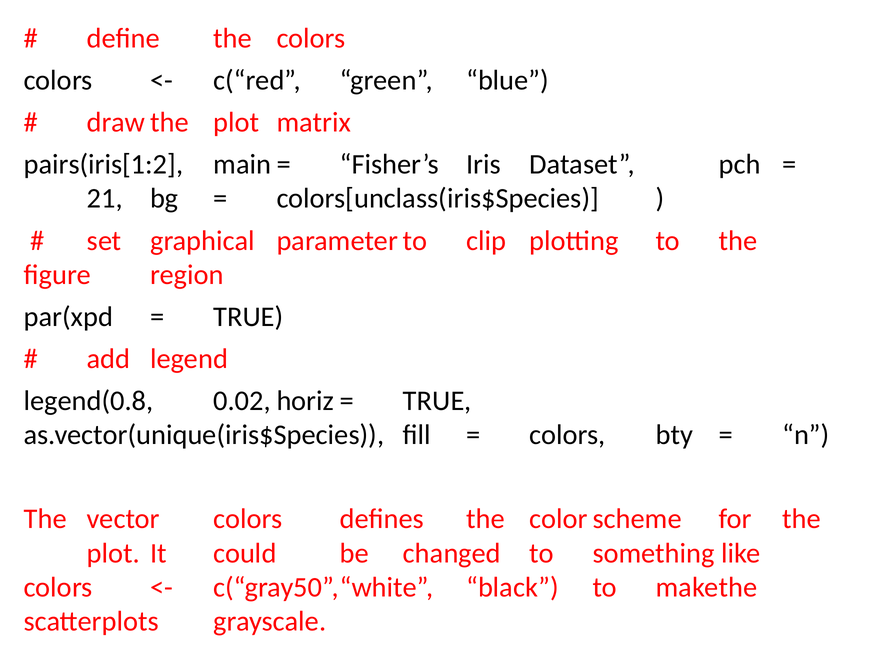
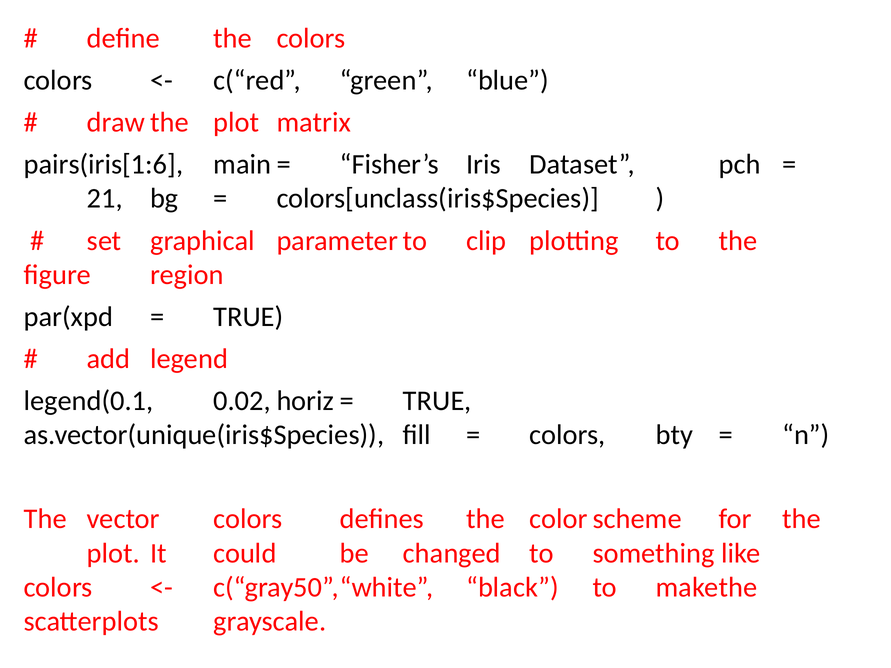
pairs(iris[1:2: pairs(iris[1:2 -> pairs(iris[1:6
legend(0.8: legend(0.8 -> legend(0.1
